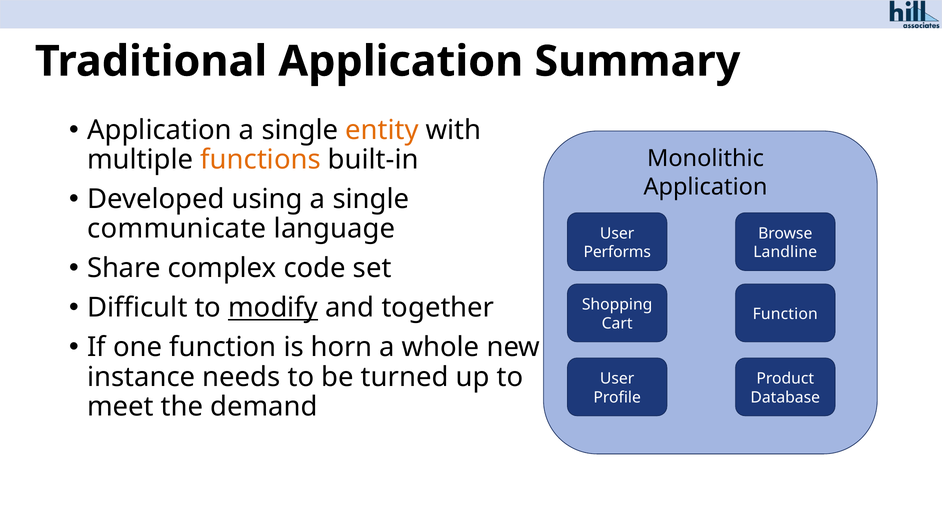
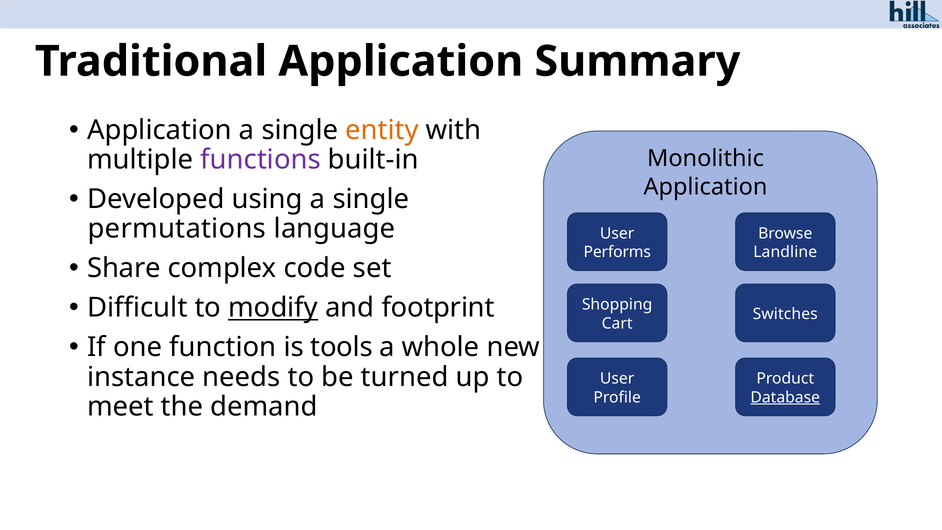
functions colour: orange -> purple
communicate: communicate -> permutations
together: together -> footprint
Function at (785, 314): Function -> Switches
horn: horn -> tools
Database underline: none -> present
